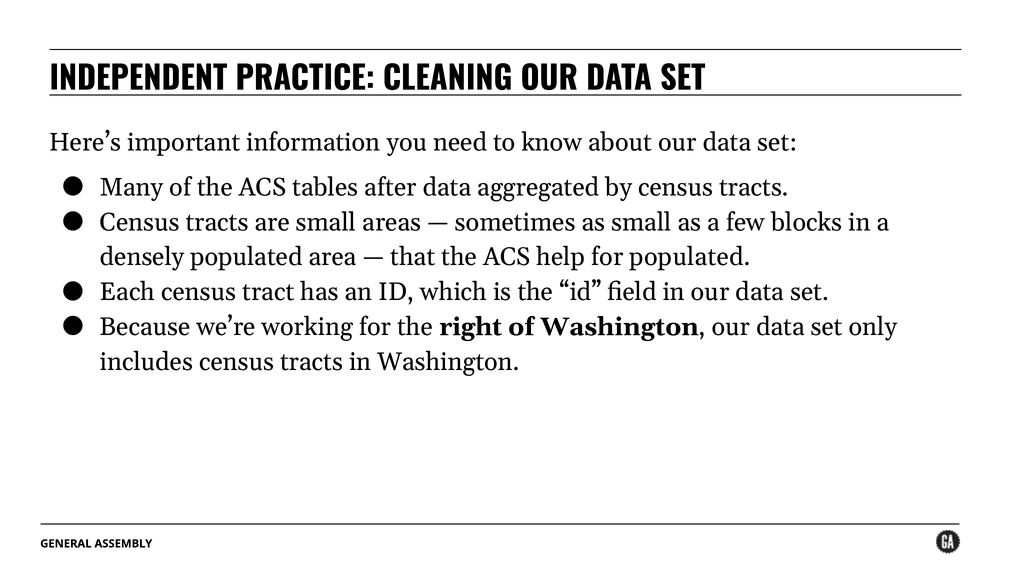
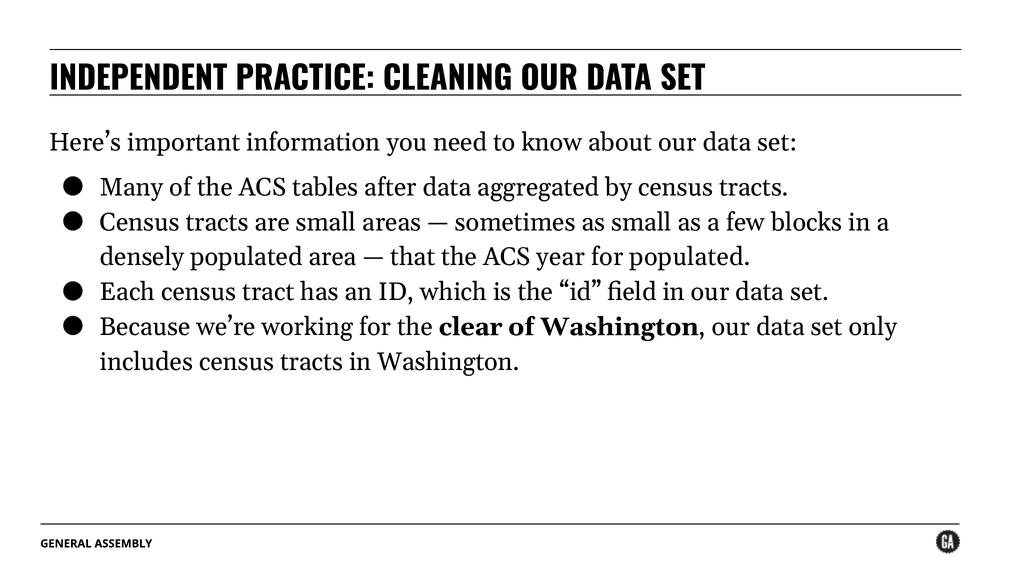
help: help -> year
right: right -> clear
